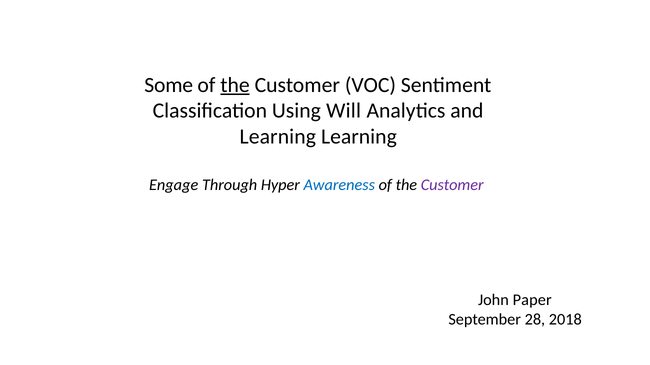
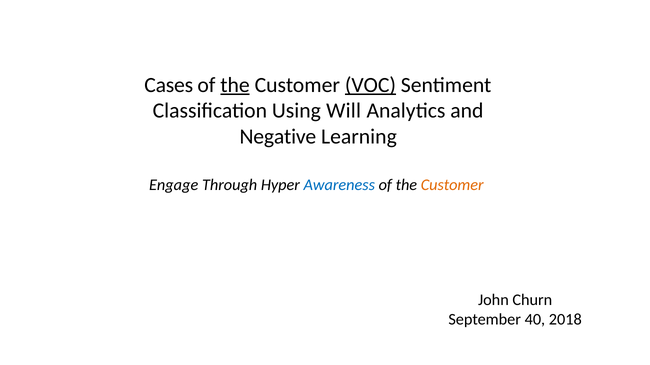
Some: Some -> Cases
VOC underline: none -> present
Learning at (278, 137): Learning -> Negative
Customer at (452, 185) colour: purple -> orange
Paper: Paper -> Churn
28: 28 -> 40
